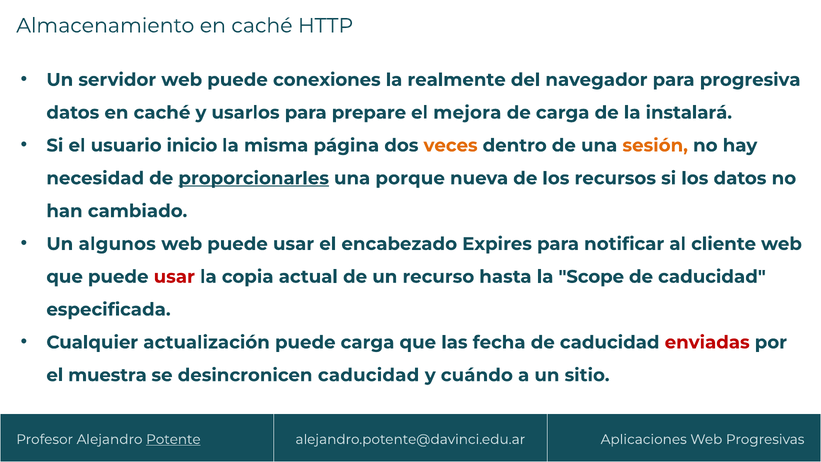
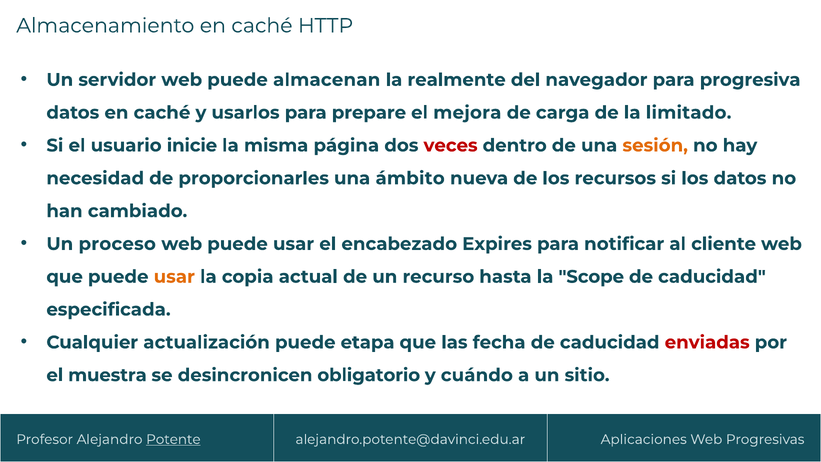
conexiones: conexiones -> almacenan
instalará: instalará -> limitado
inicio: inicio -> inicie
veces colour: orange -> red
proporcionarles underline: present -> none
porque: porque -> ámbito
algunos: algunos -> proceso
usar at (174, 277) colour: red -> orange
puede carga: carga -> etapa
desincronicen caducidad: caducidad -> obligatorio
